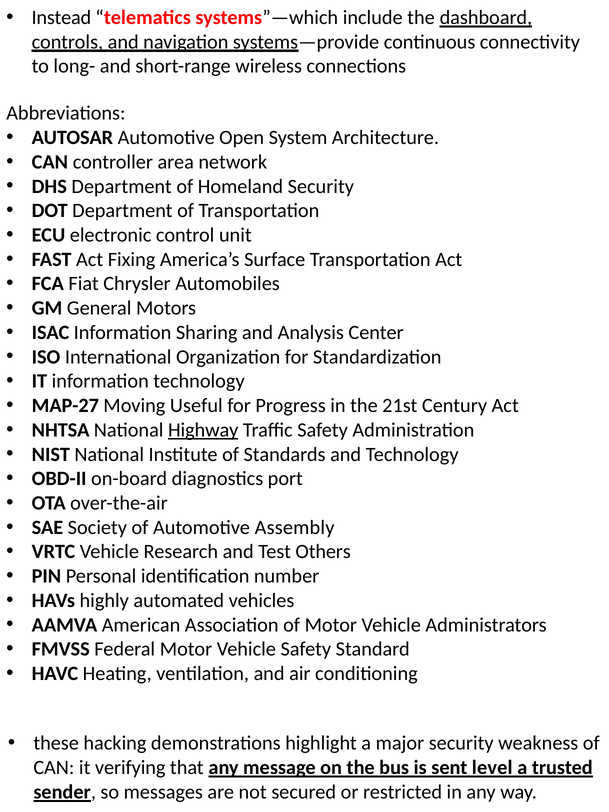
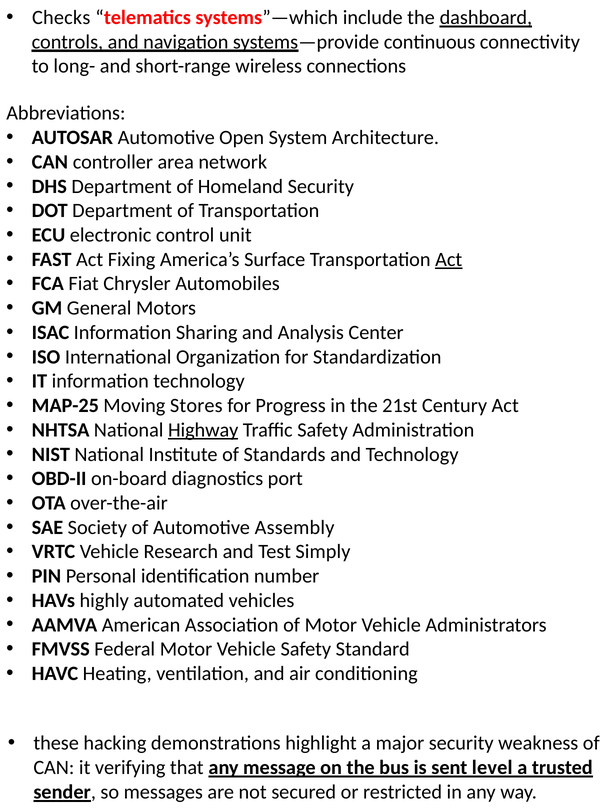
Instead: Instead -> Checks
Act at (449, 259) underline: none -> present
MAP-27: MAP-27 -> MAP-25
Useful: Useful -> Stores
Others: Others -> Simply
